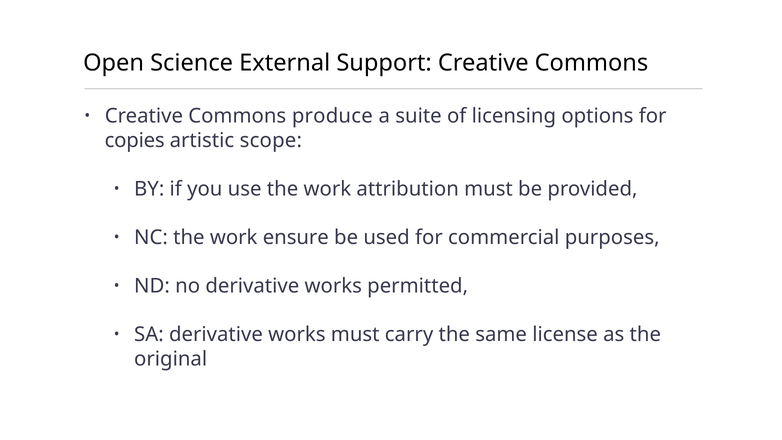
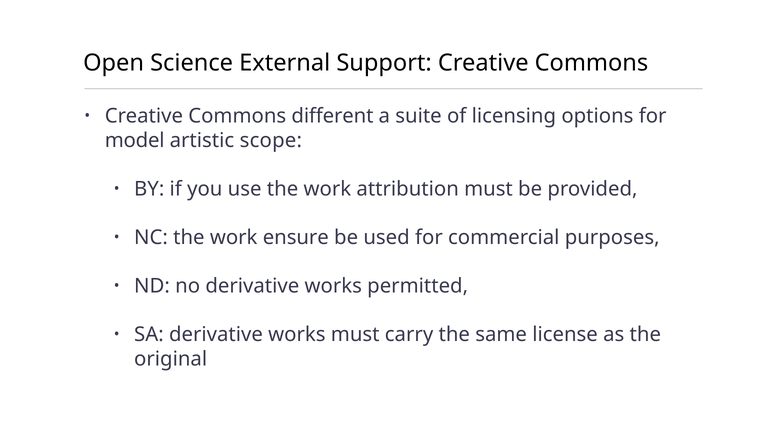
produce: produce -> different
copies: copies -> model
